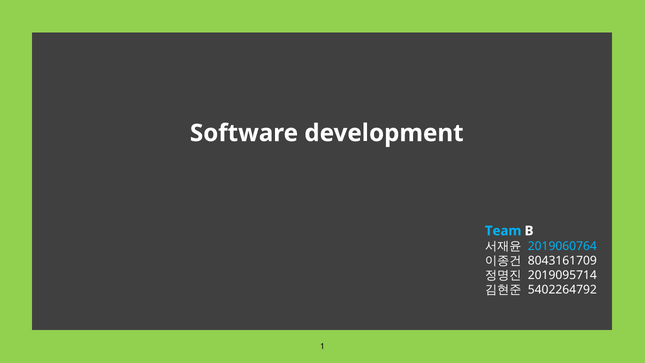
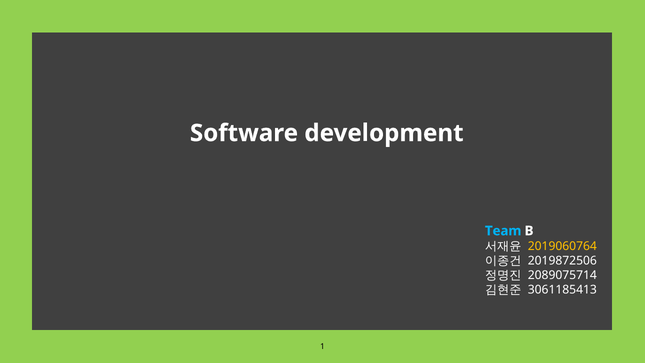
2019060764 colour: light blue -> yellow
8043161709: 8043161709 -> 2019872506
2019095714: 2019095714 -> 2089075714
5402264792: 5402264792 -> 3061185413
